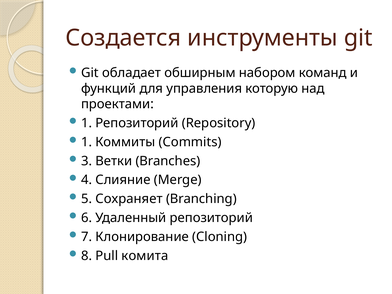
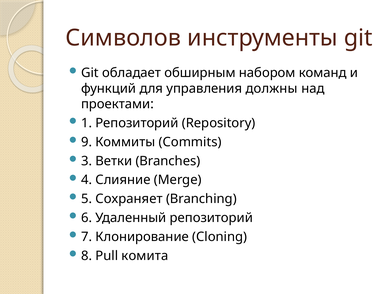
Создается: Создается -> Символов
которую: которую -> должны
1 at (87, 142): 1 -> 9
